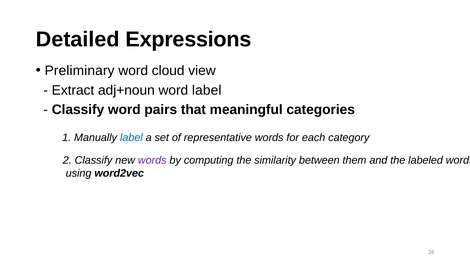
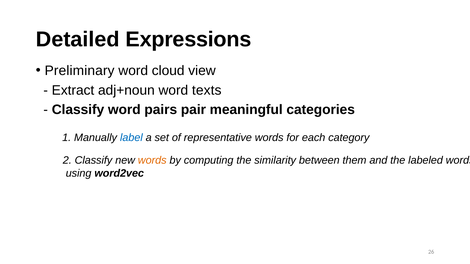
word label: label -> texts
that: that -> pair
words at (152, 161) colour: purple -> orange
